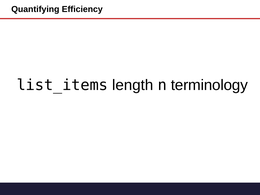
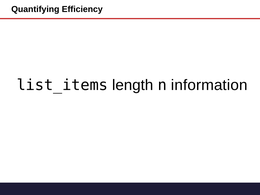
terminology: terminology -> information
